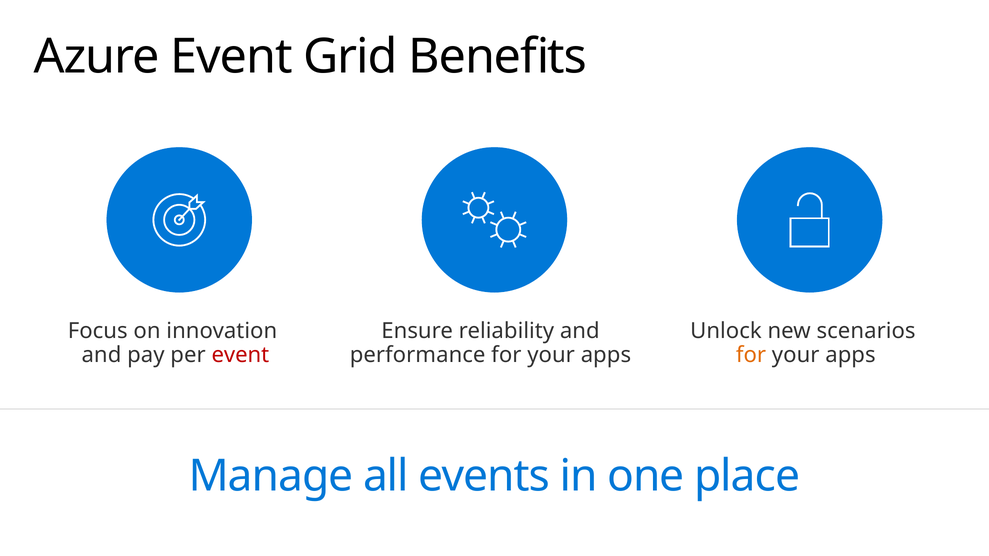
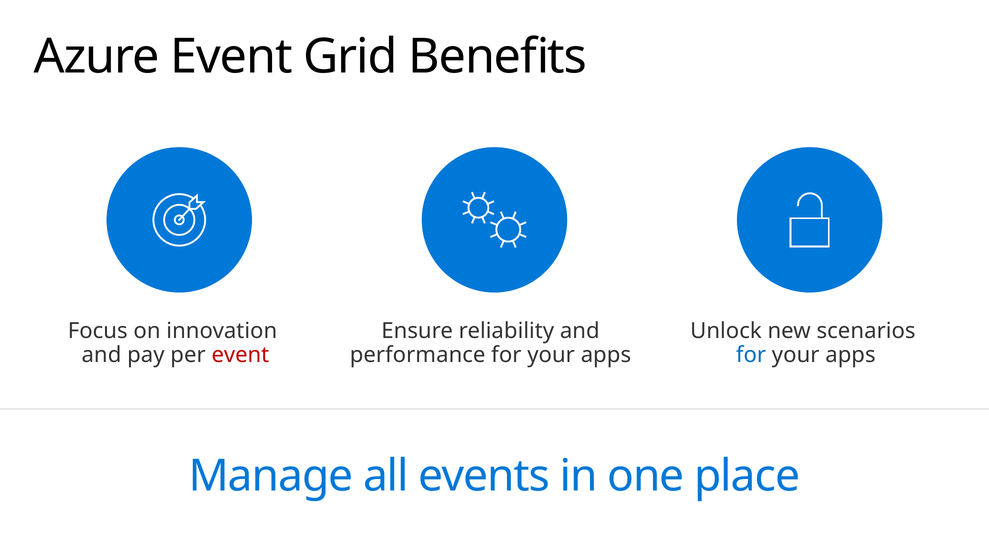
for at (751, 355) colour: orange -> blue
